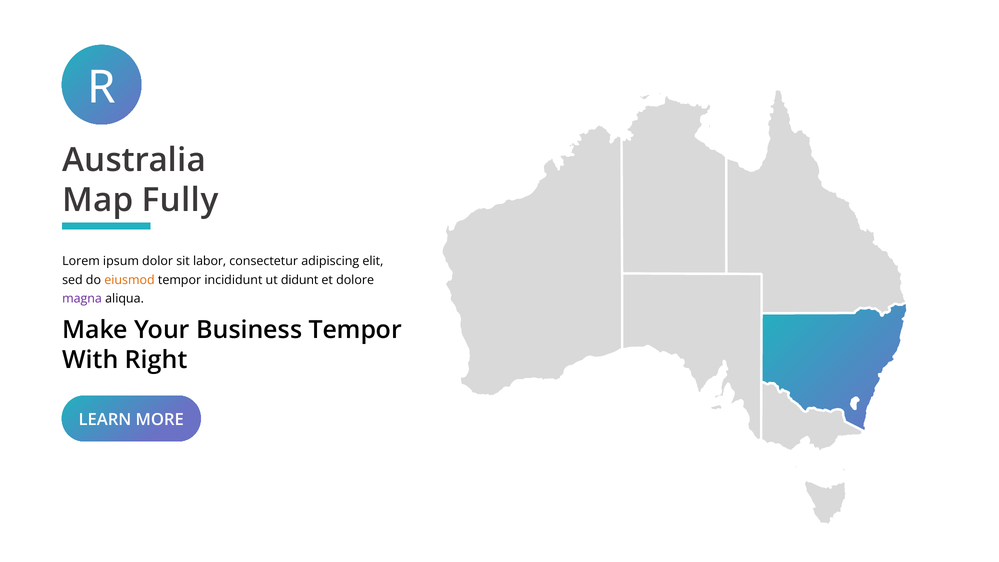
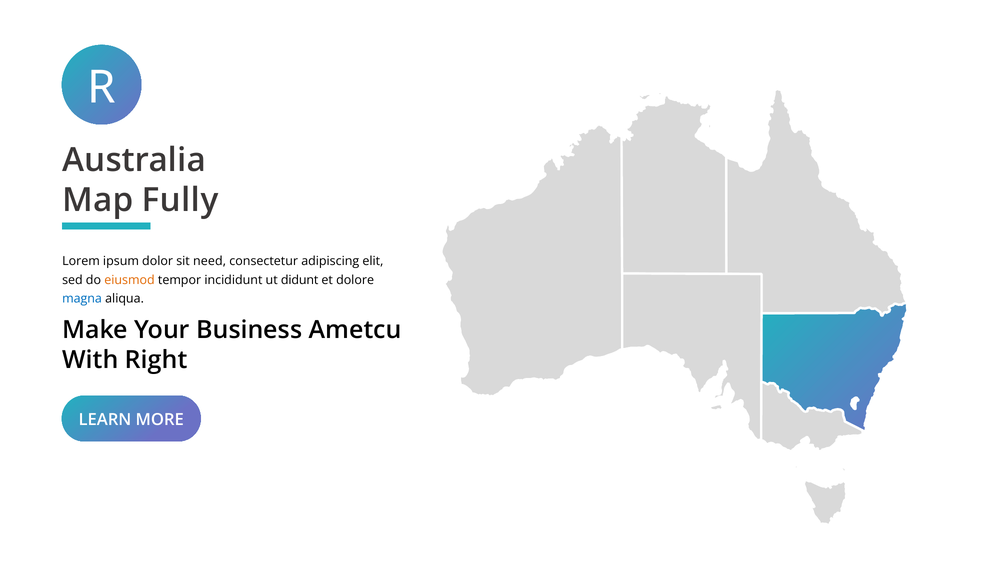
labor: labor -> need
magna colour: purple -> blue
Tempor at (355, 330): Tempor -> Ametcu
